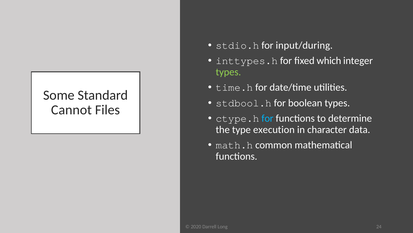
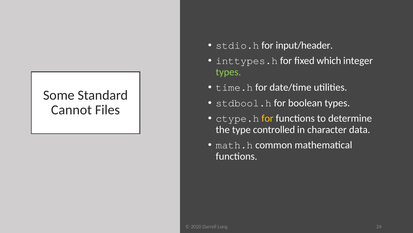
input/during: input/during -> input/header
for at (267, 118) colour: light blue -> yellow
execution: execution -> controlled
